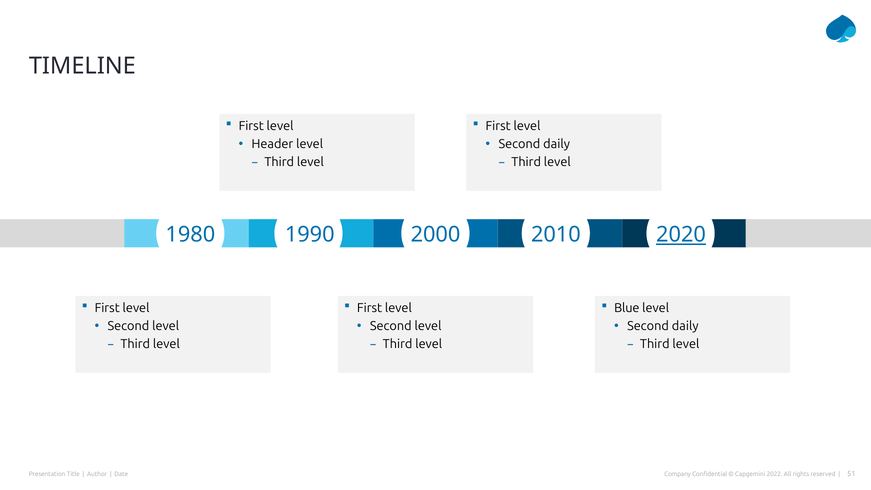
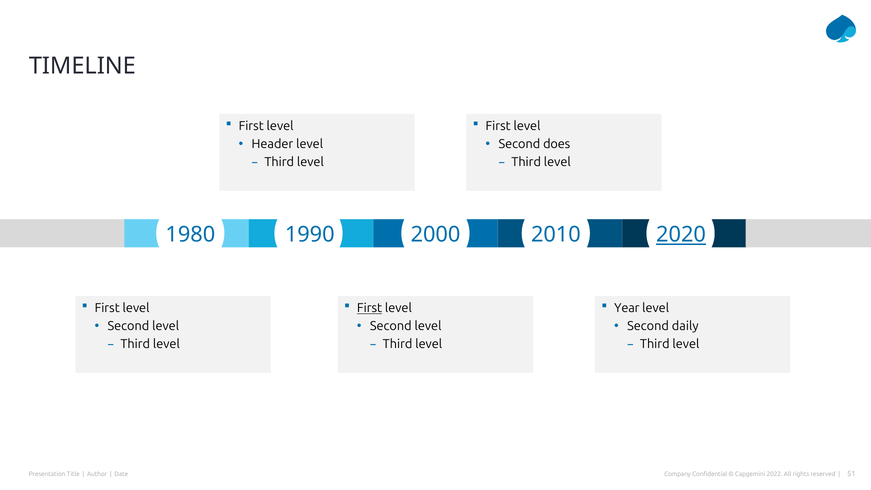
daily at (557, 144): daily -> does
First at (370, 308) underline: none -> present
Blue: Blue -> Year
